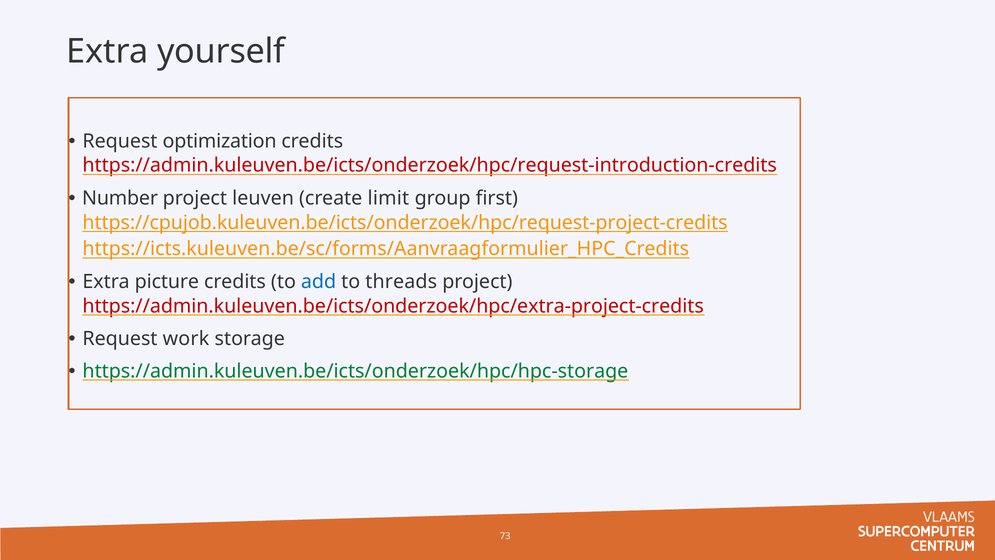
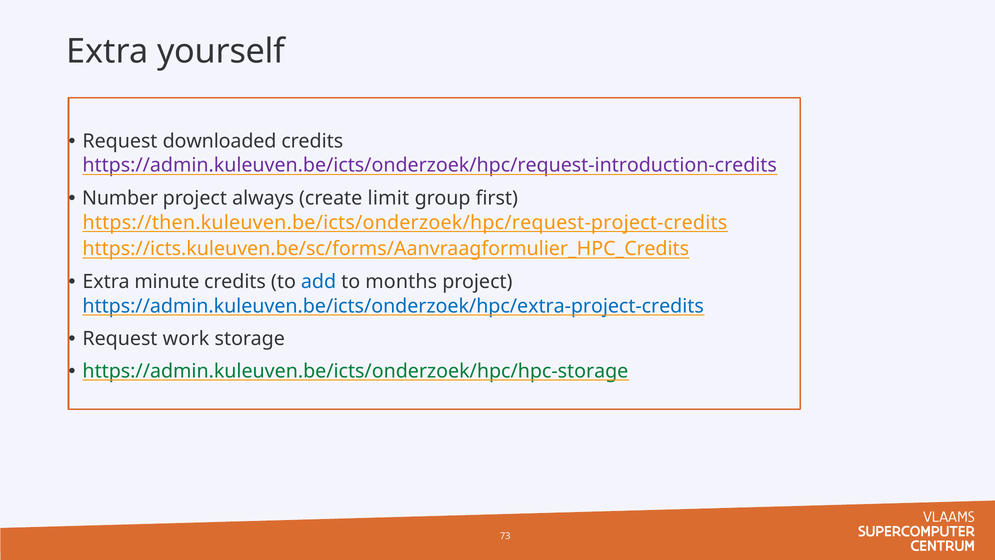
optimization: optimization -> downloaded
https://admin.kuleuven.be/icts/onderzoek/hpc/request-introduction-credits colour: red -> purple
leuven: leuven -> always
https://cpujob.kuleuven.be/icts/onderzoek/hpc/request-project-credits: https://cpujob.kuleuven.be/icts/onderzoek/hpc/request-project-credits -> https://then.kuleuven.be/icts/onderzoek/hpc/request-project-credits
picture: picture -> minute
threads: threads -> months
https://admin.kuleuven.be/icts/onderzoek/hpc/extra-project-credits colour: red -> blue
